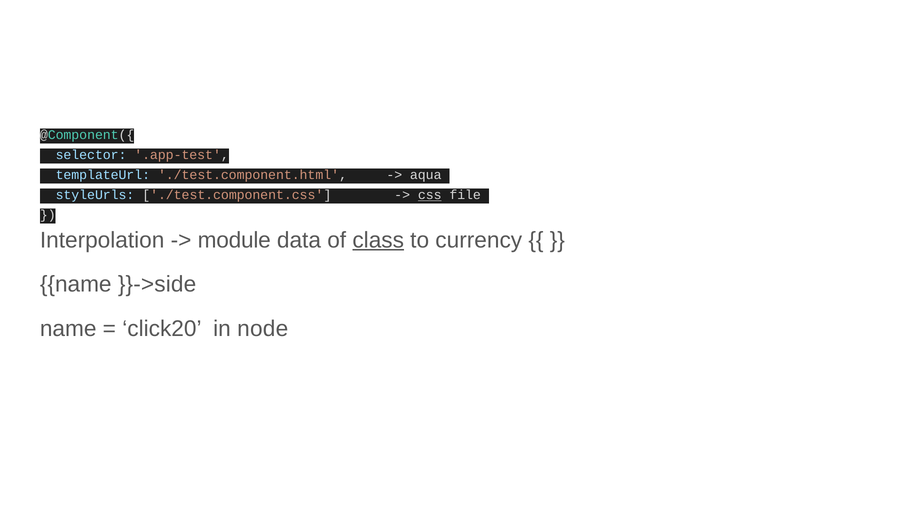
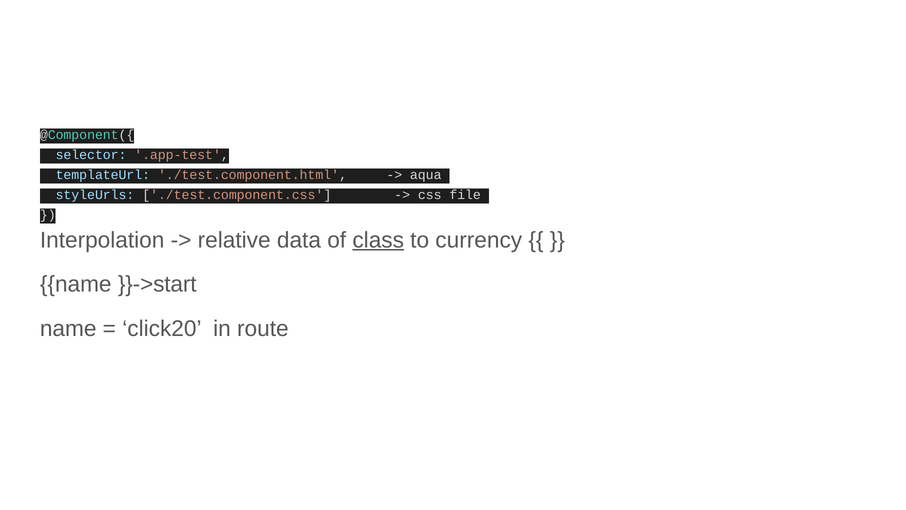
css underline: present -> none
module: module -> relative
}}->side: }}->side -> }}->start
node: node -> route
